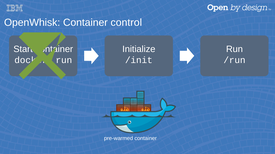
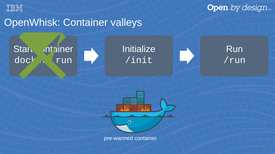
control: control -> valleys
